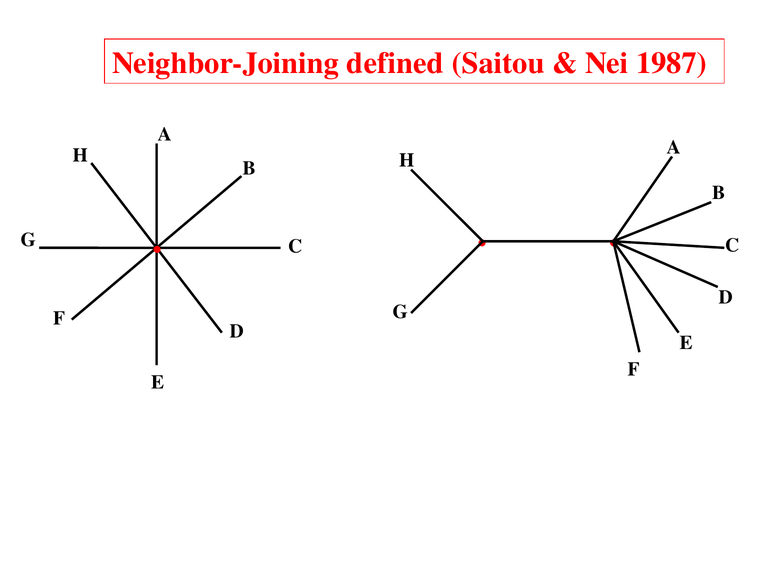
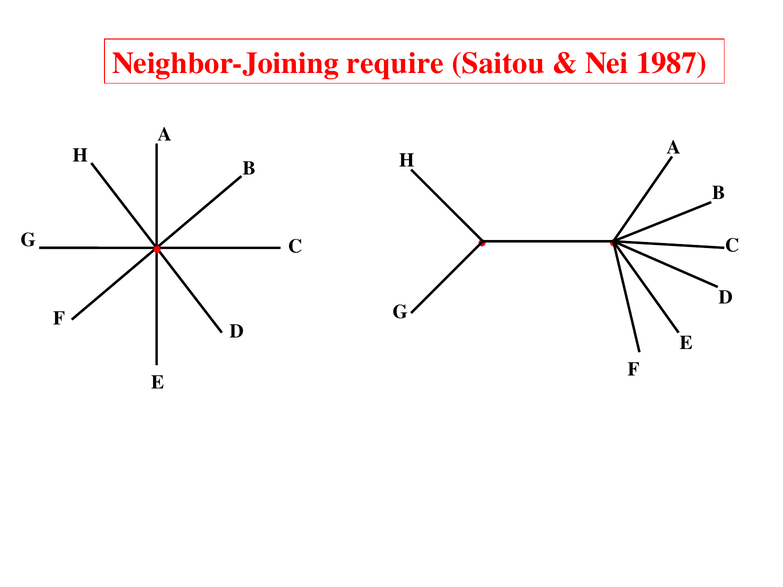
defined: defined -> require
